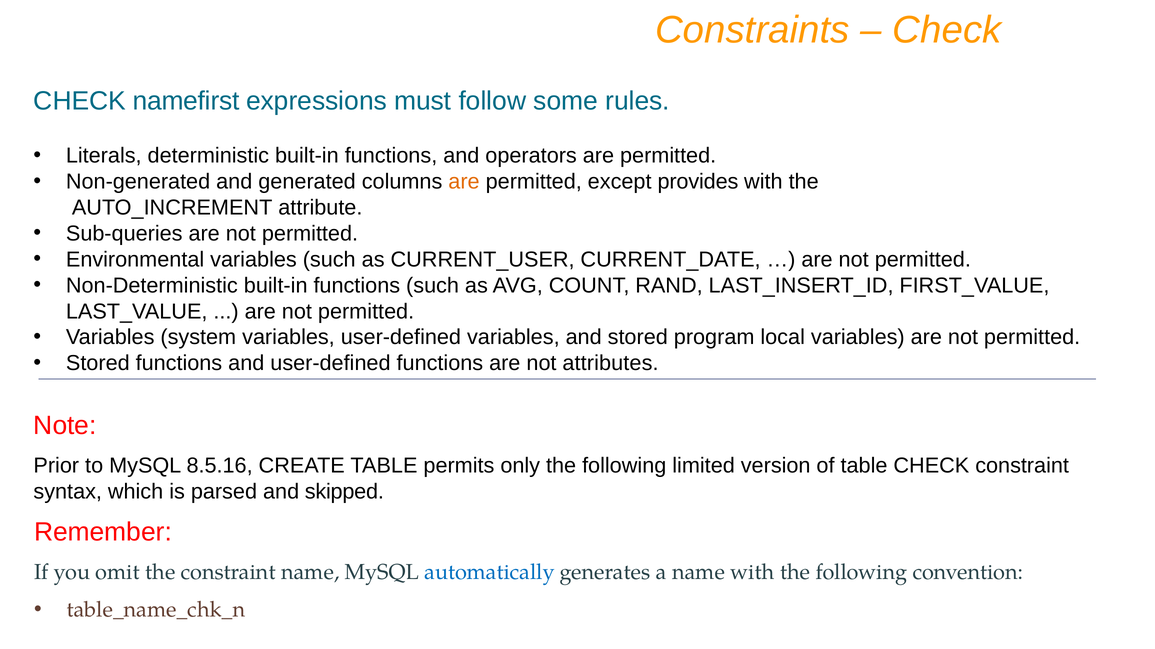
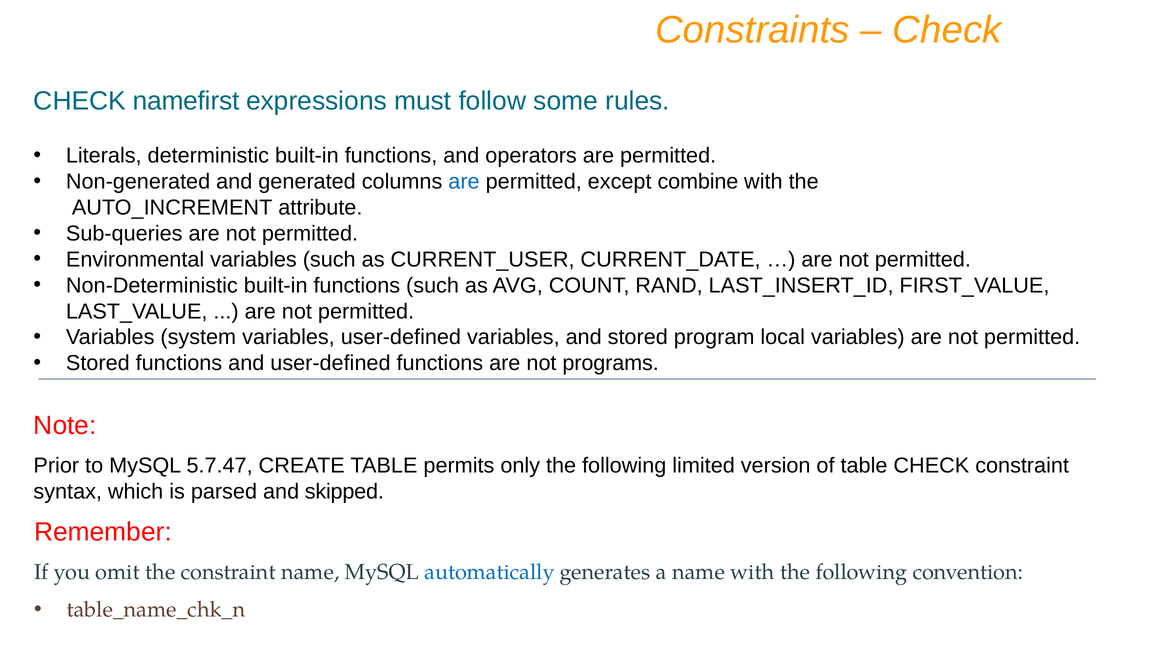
are at (464, 182) colour: orange -> blue
provides: provides -> combine
attributes: attributes -> programs
8.5.16: 8.5.16 -> 5.7.47
